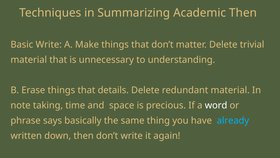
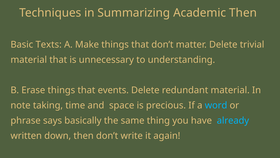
Basic Write: Write -> Texts
details: details -> events
word colour: white -> light blue
